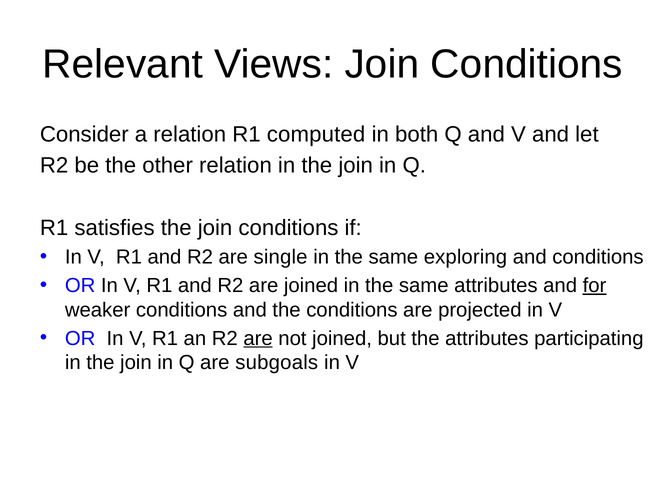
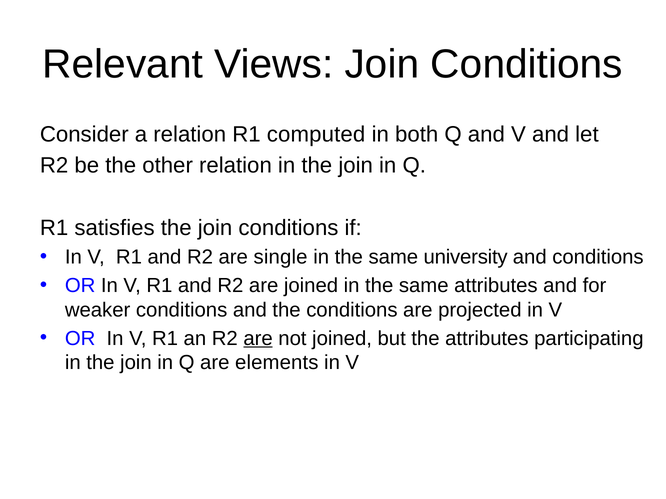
exploring: exploring -> university
for underline: present -> none
subgoals: subgoals -> elements
